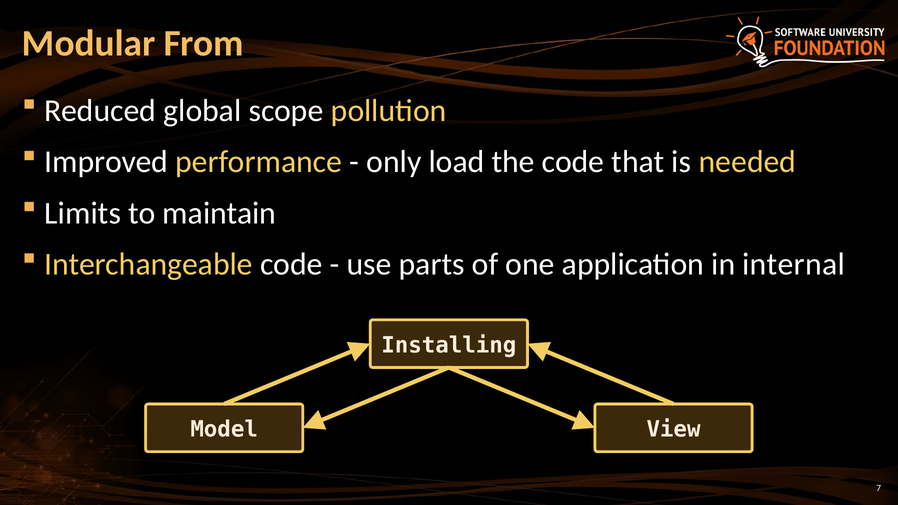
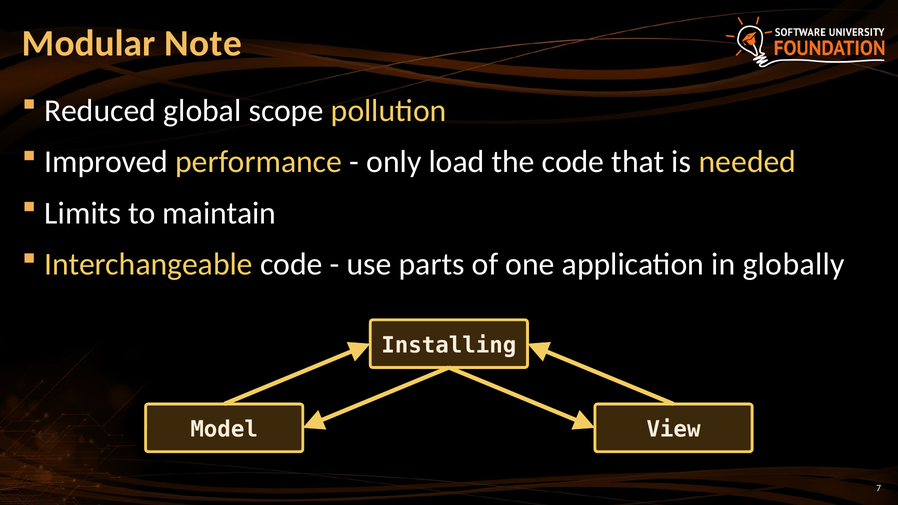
From: From -> Note
internal: internal -> globally
